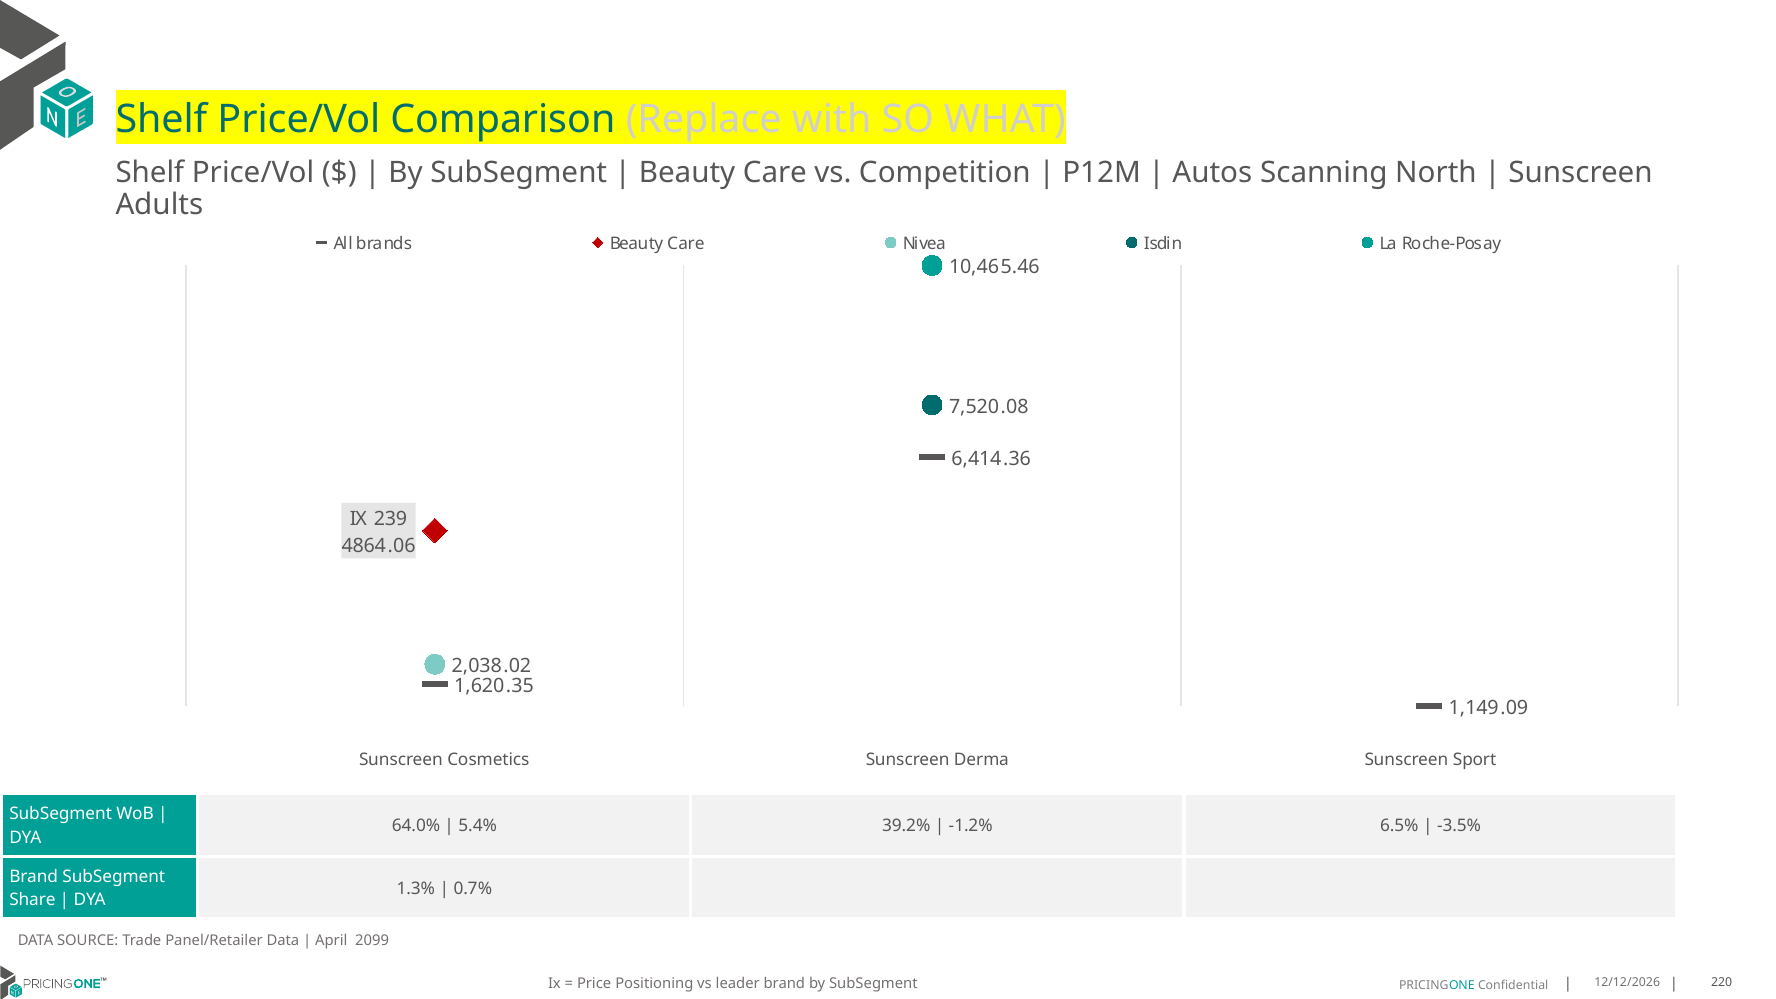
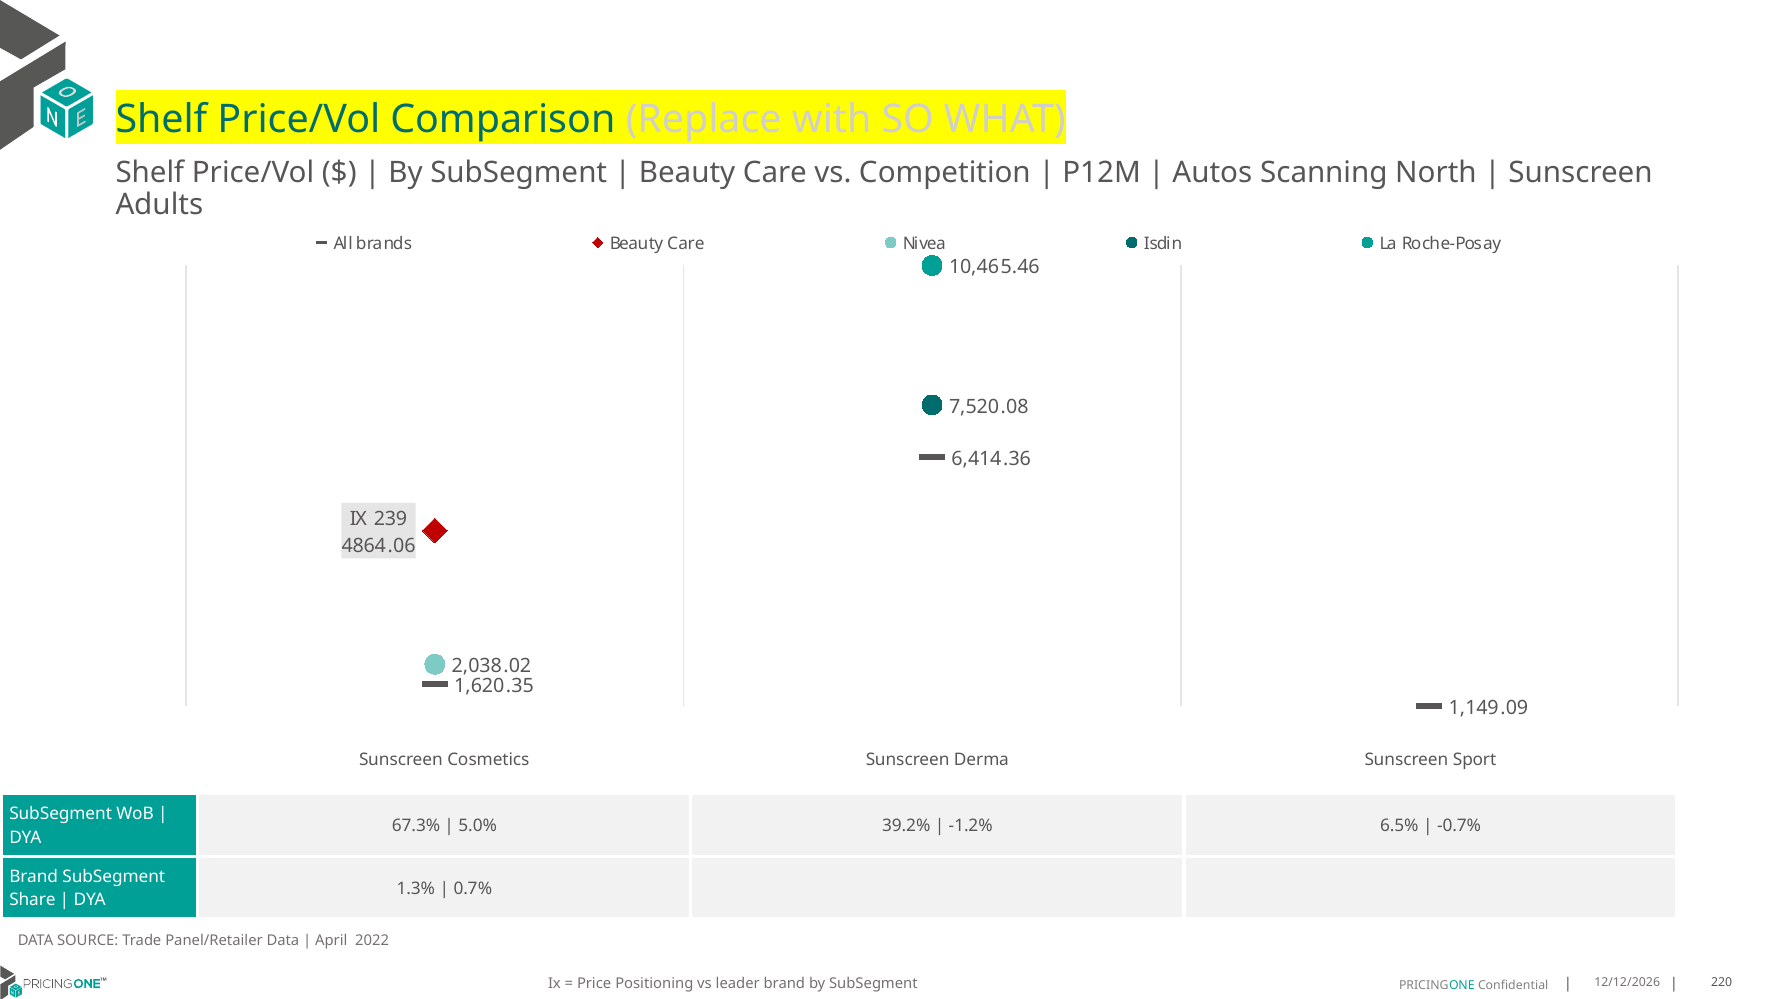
64.0%: 64.0% -> 67.3%
5.4%: 5.4% -> 5.0%
-3.5%: -3.5% -> -0.7%
2099: 2099 -> 2022
